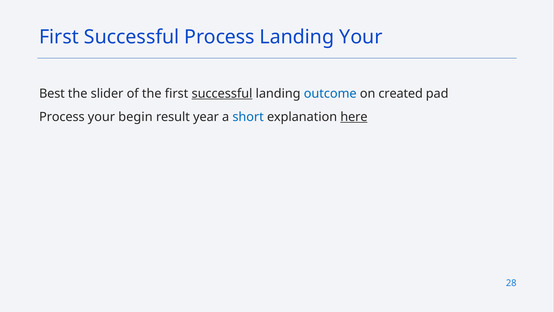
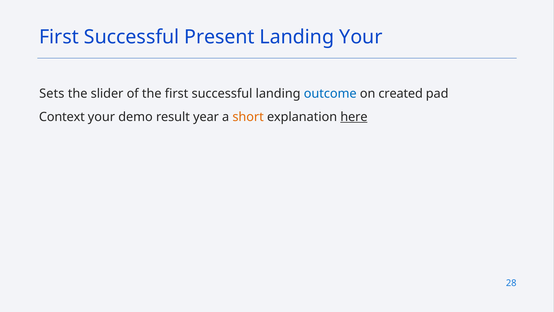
Successful Process: Process -> Present
Best: Best -> Sets
successful at (222, 94) underline: present -> none
Process at (62, 117): Process -> Context
begin: begin -> demo
short colour: blue -> orange
